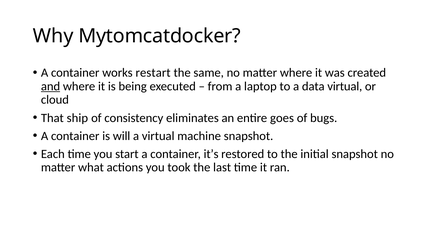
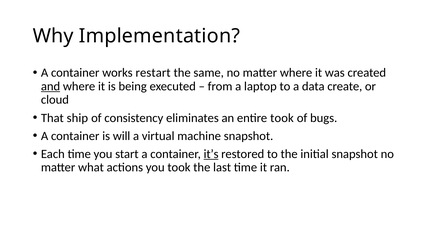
Mytomcatdocker: Mytomcatdocker -> Implementation
data virtual: virtual -> create
entire goes: goes -> took
it’s underline: none -> present
